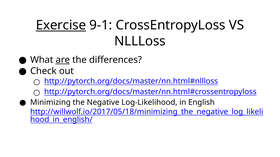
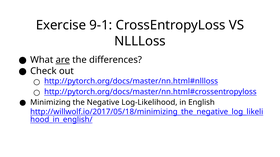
Exercise underline: present -> none
